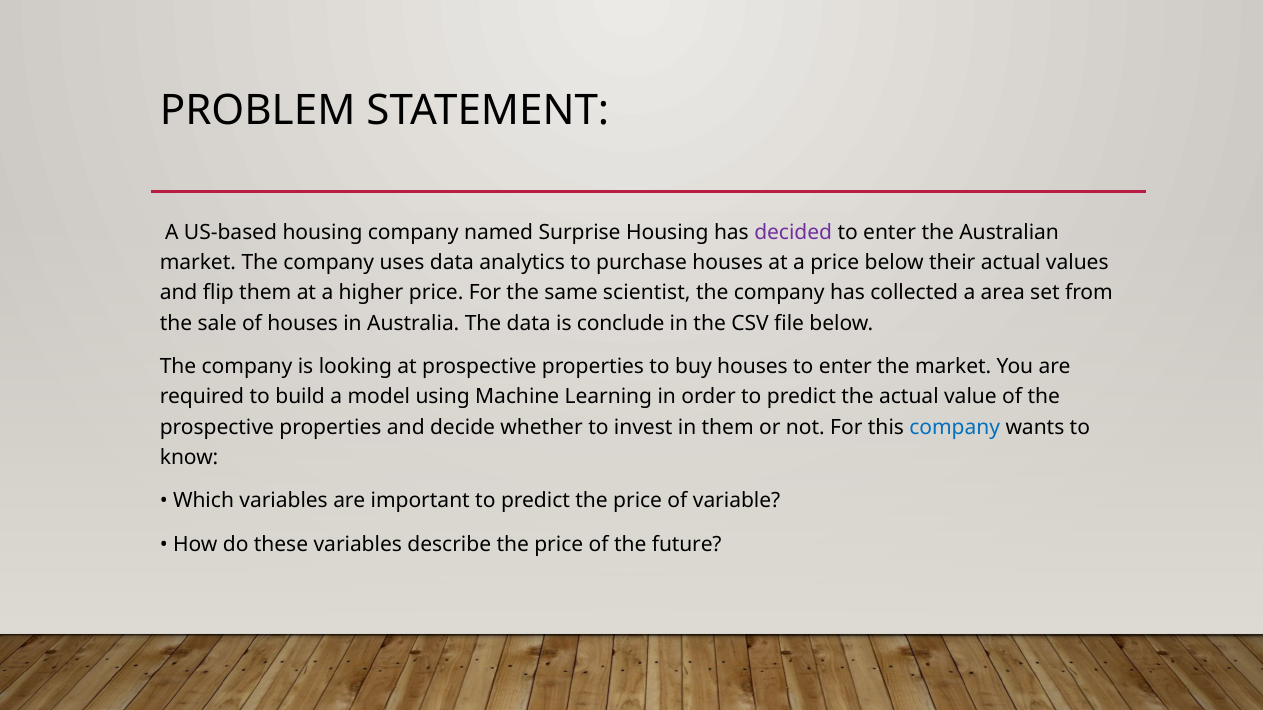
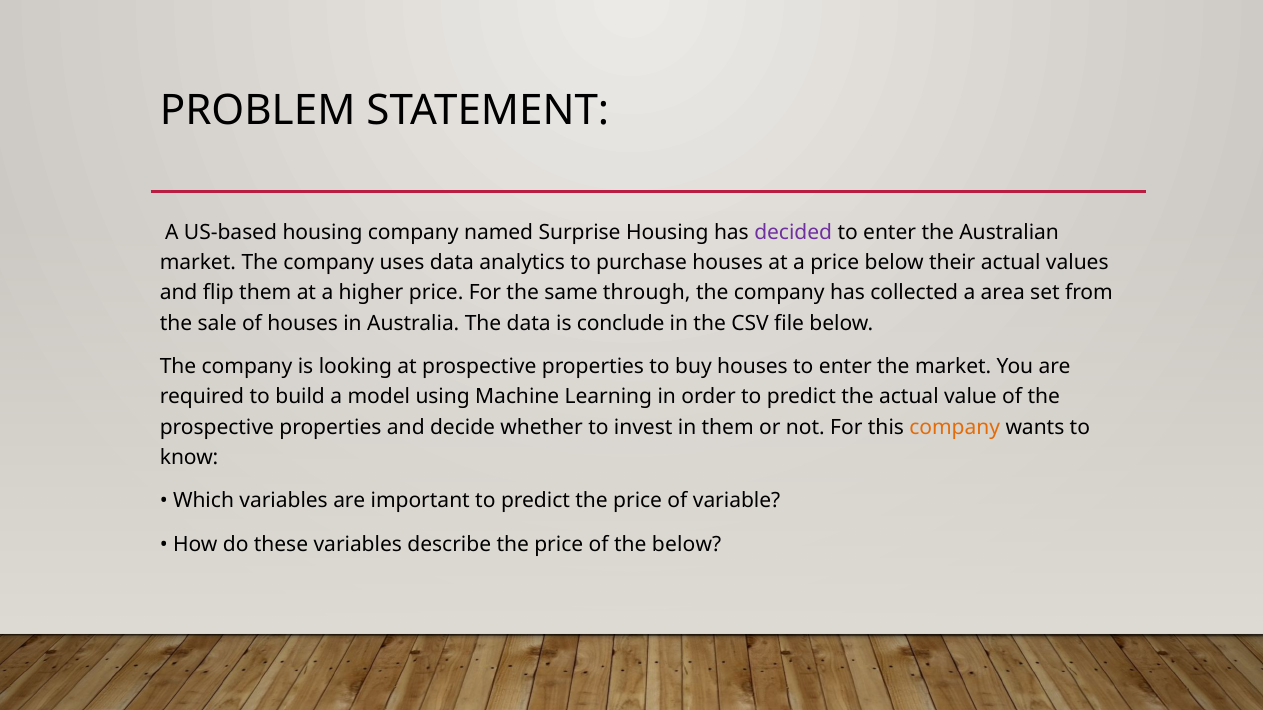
scientist: scientist -> through
company at (955, 428) colour: blue -> orange
the future: future -> below
